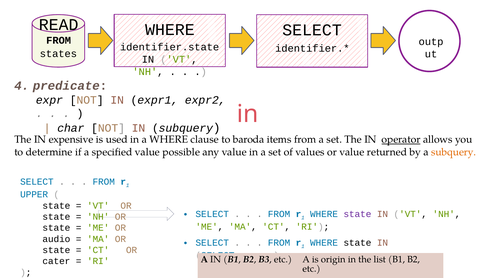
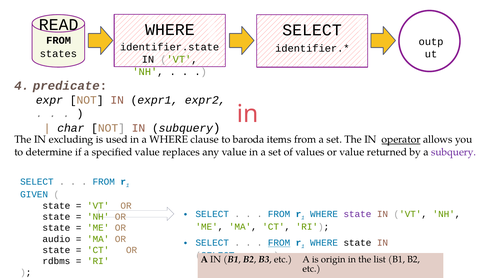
expensive: expensive -> excluding
possible: possible -> replaces
subquery at (454, 152) colour: orange -> purple
UPPER: UPPER -> GIVEN
FROM at (279, 243) underline: none -> present
cater: cater -> rdbms
